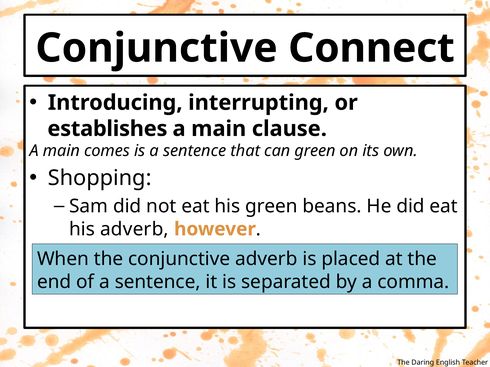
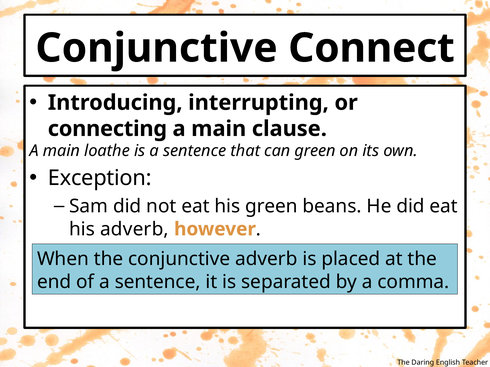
establishes: establishes -> connecting
comes: comes -> loathe
Shopping: Shopping -> Exception
